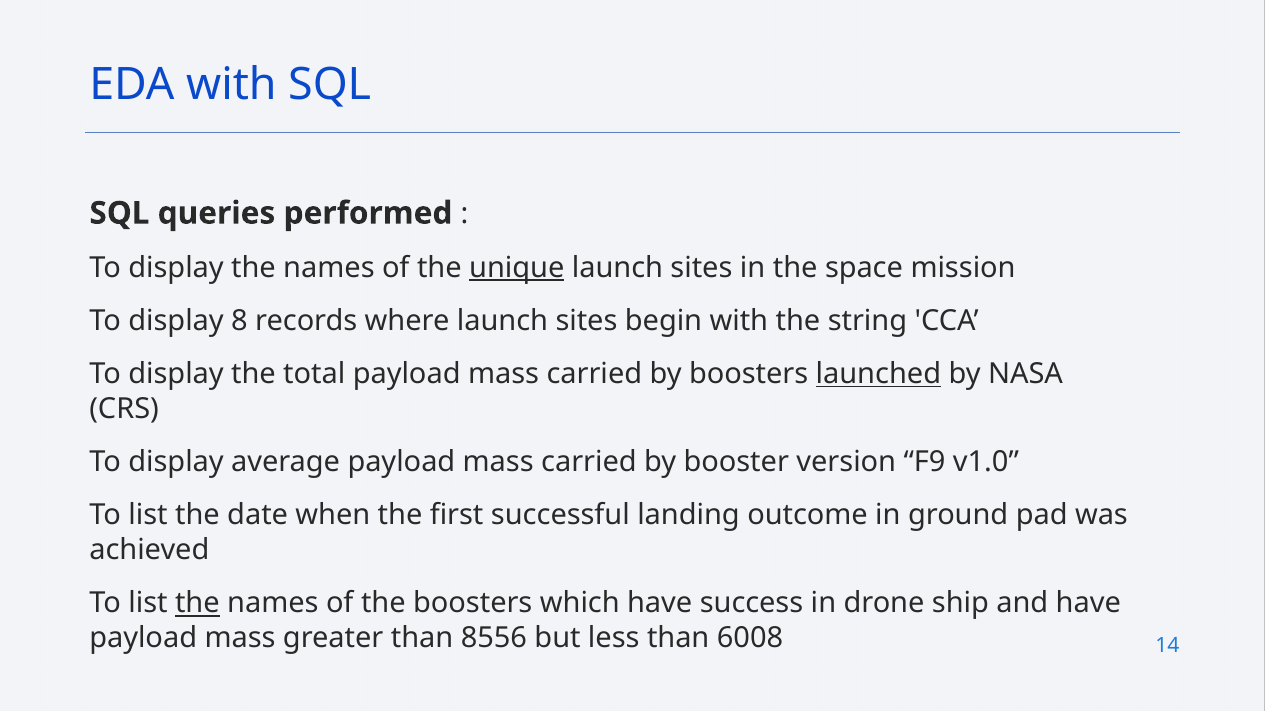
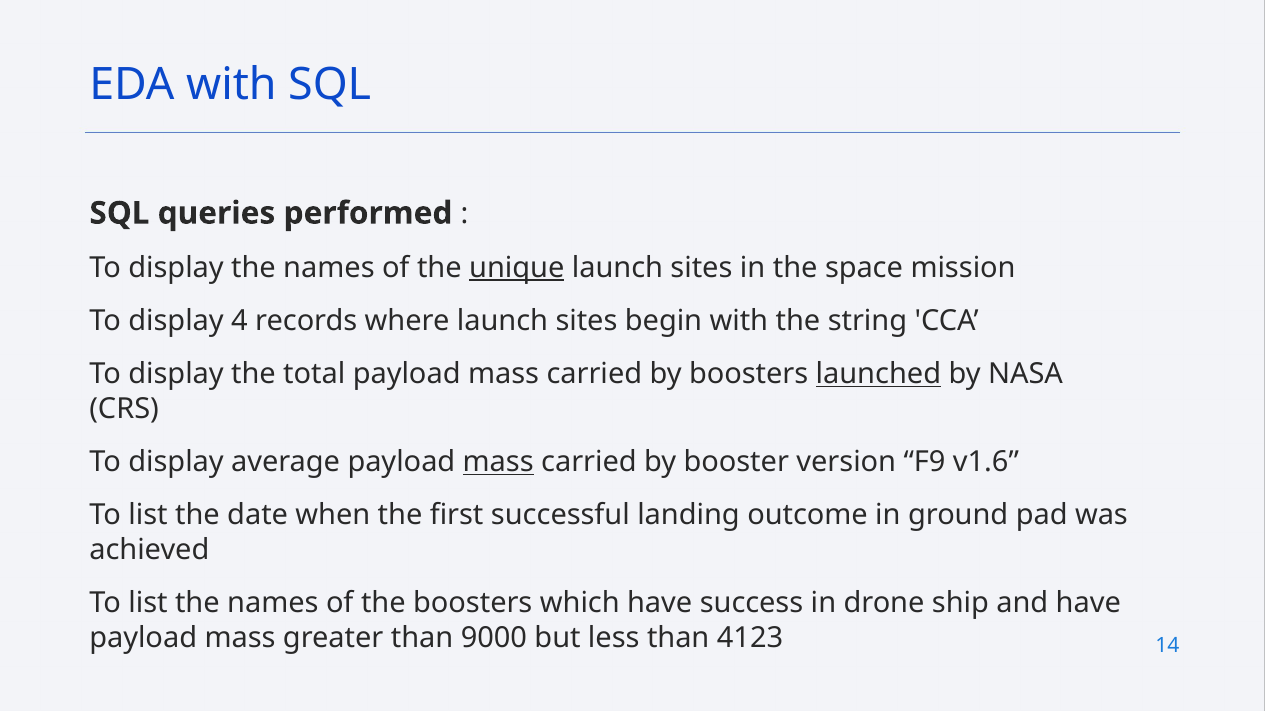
8: 8 -> 4
mass at (498, 462) underline: none -> present
v1.0: v1.0 -> v1.6
the at (197, 604) underline: present -> none
8556: 8556 -> 9000
6008: 6008 -> 4123
